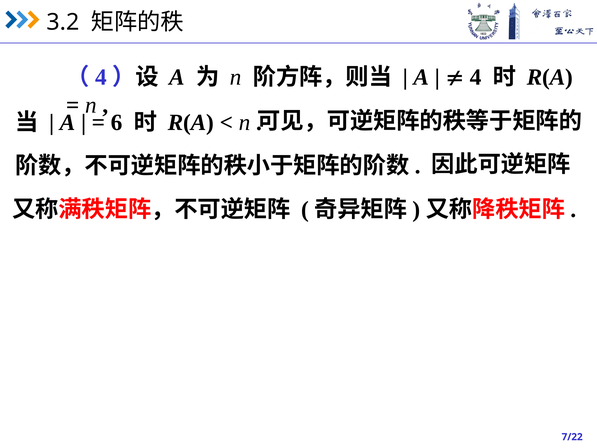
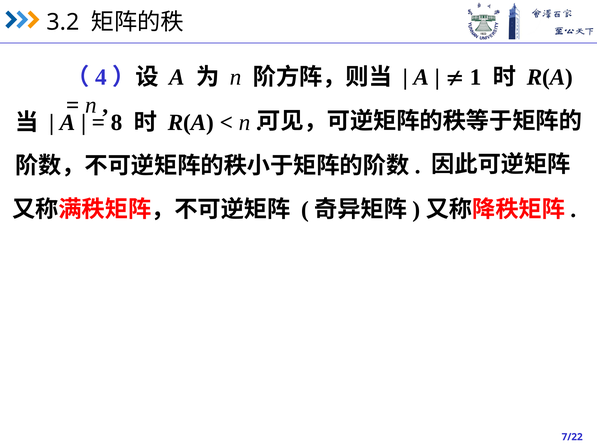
4 at (476, 77): 4 -> 1
6: 6 -> 8
